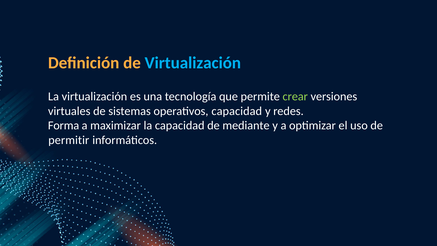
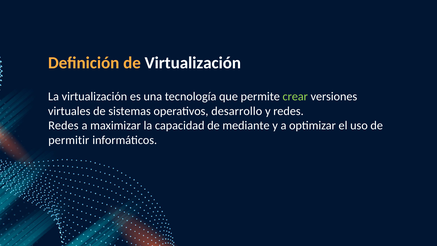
Virtualización at (193, 63) colour: light blue -> white
operativos capacidad: capacidad -> desarrollo
Forma at (64, 125): Forma -> Redes
